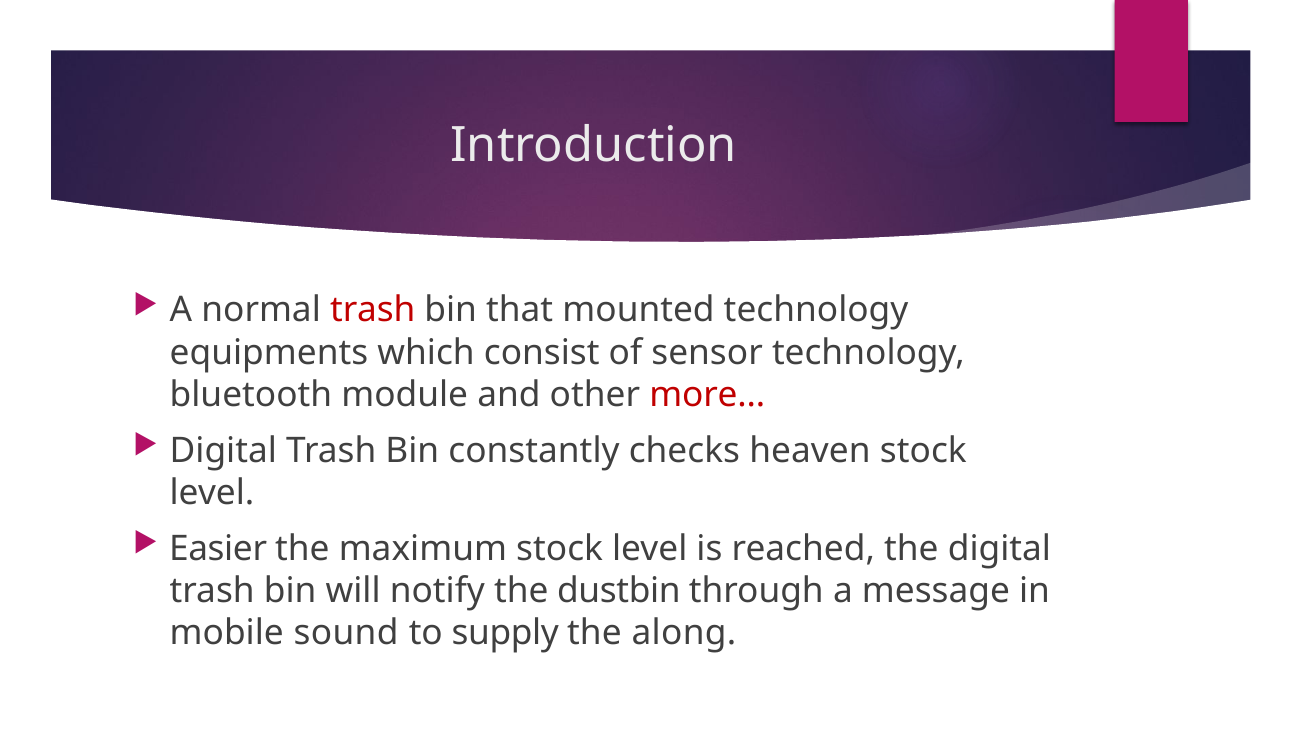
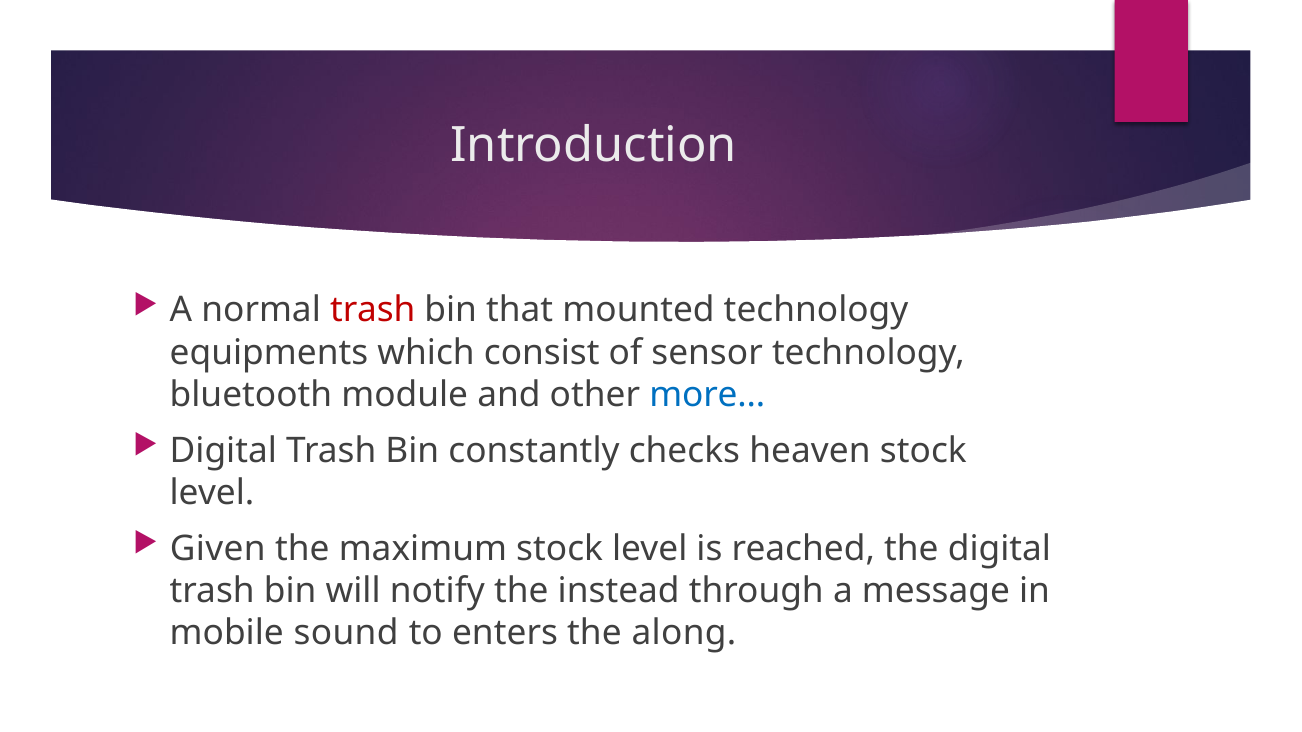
more… colour: red -> blue
Easier: Easier -> Given
dustbin: dustbin -> instead
supply: supply -> enters
